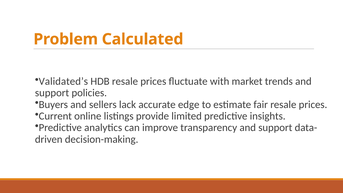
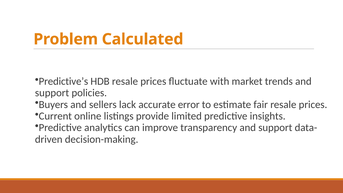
Validated’s: Validated’s -> Predictive’s
edge: edge -> error
